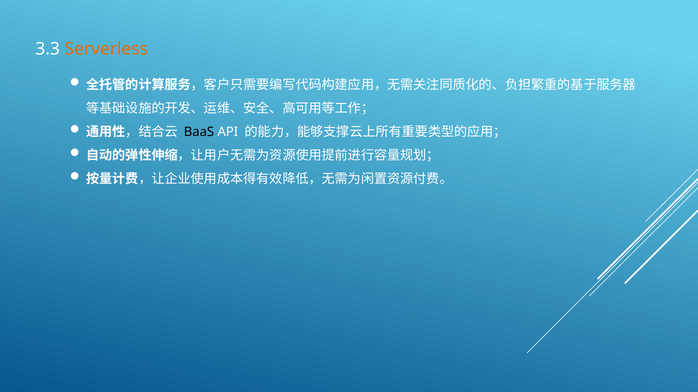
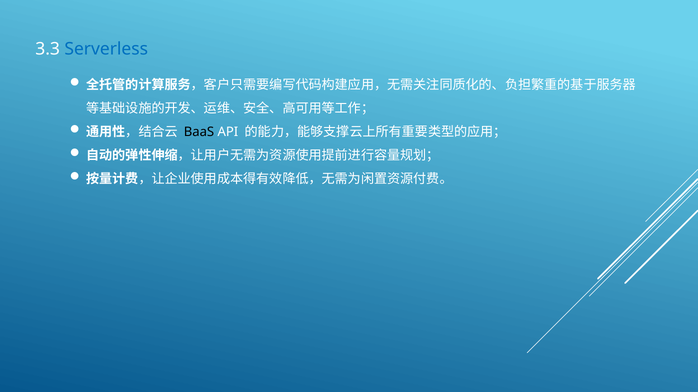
Serverless colour: orange -> blue
